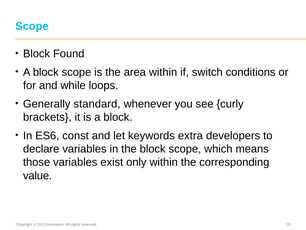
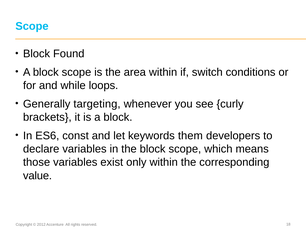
standard: standard -> targeting
extra: extra -> them
